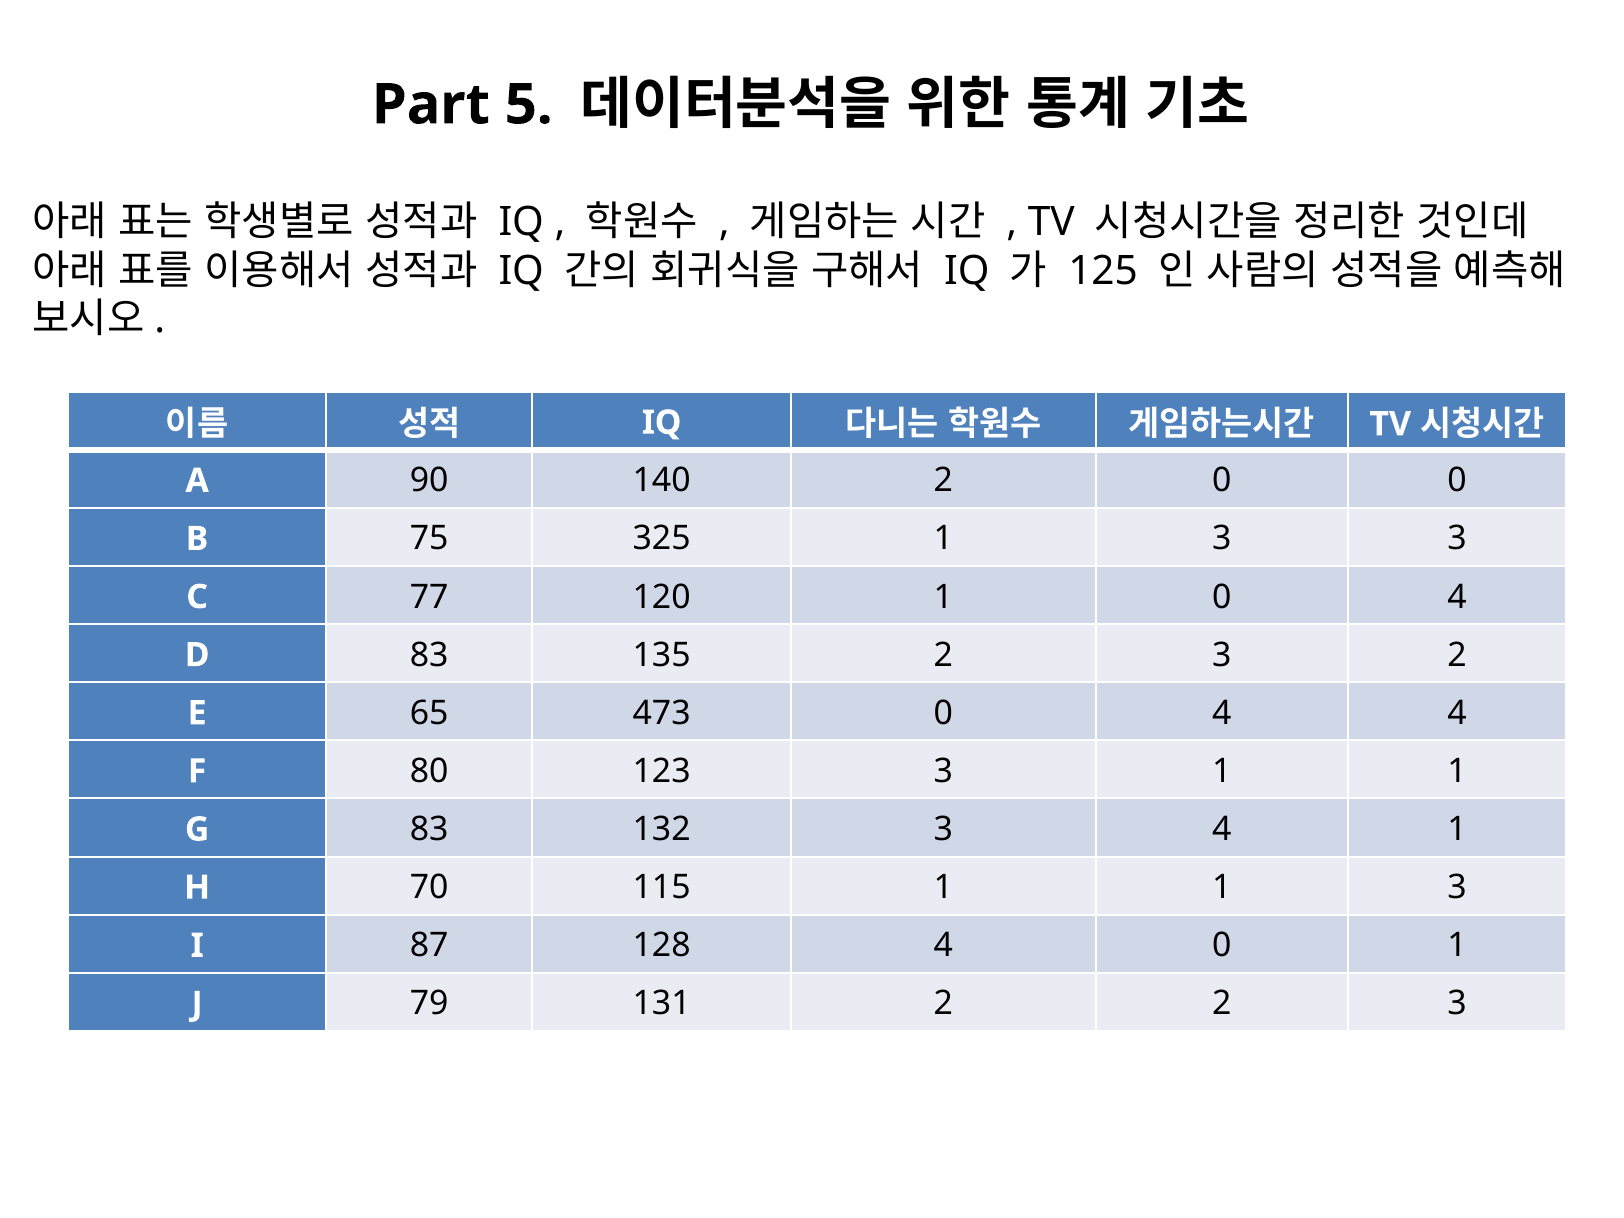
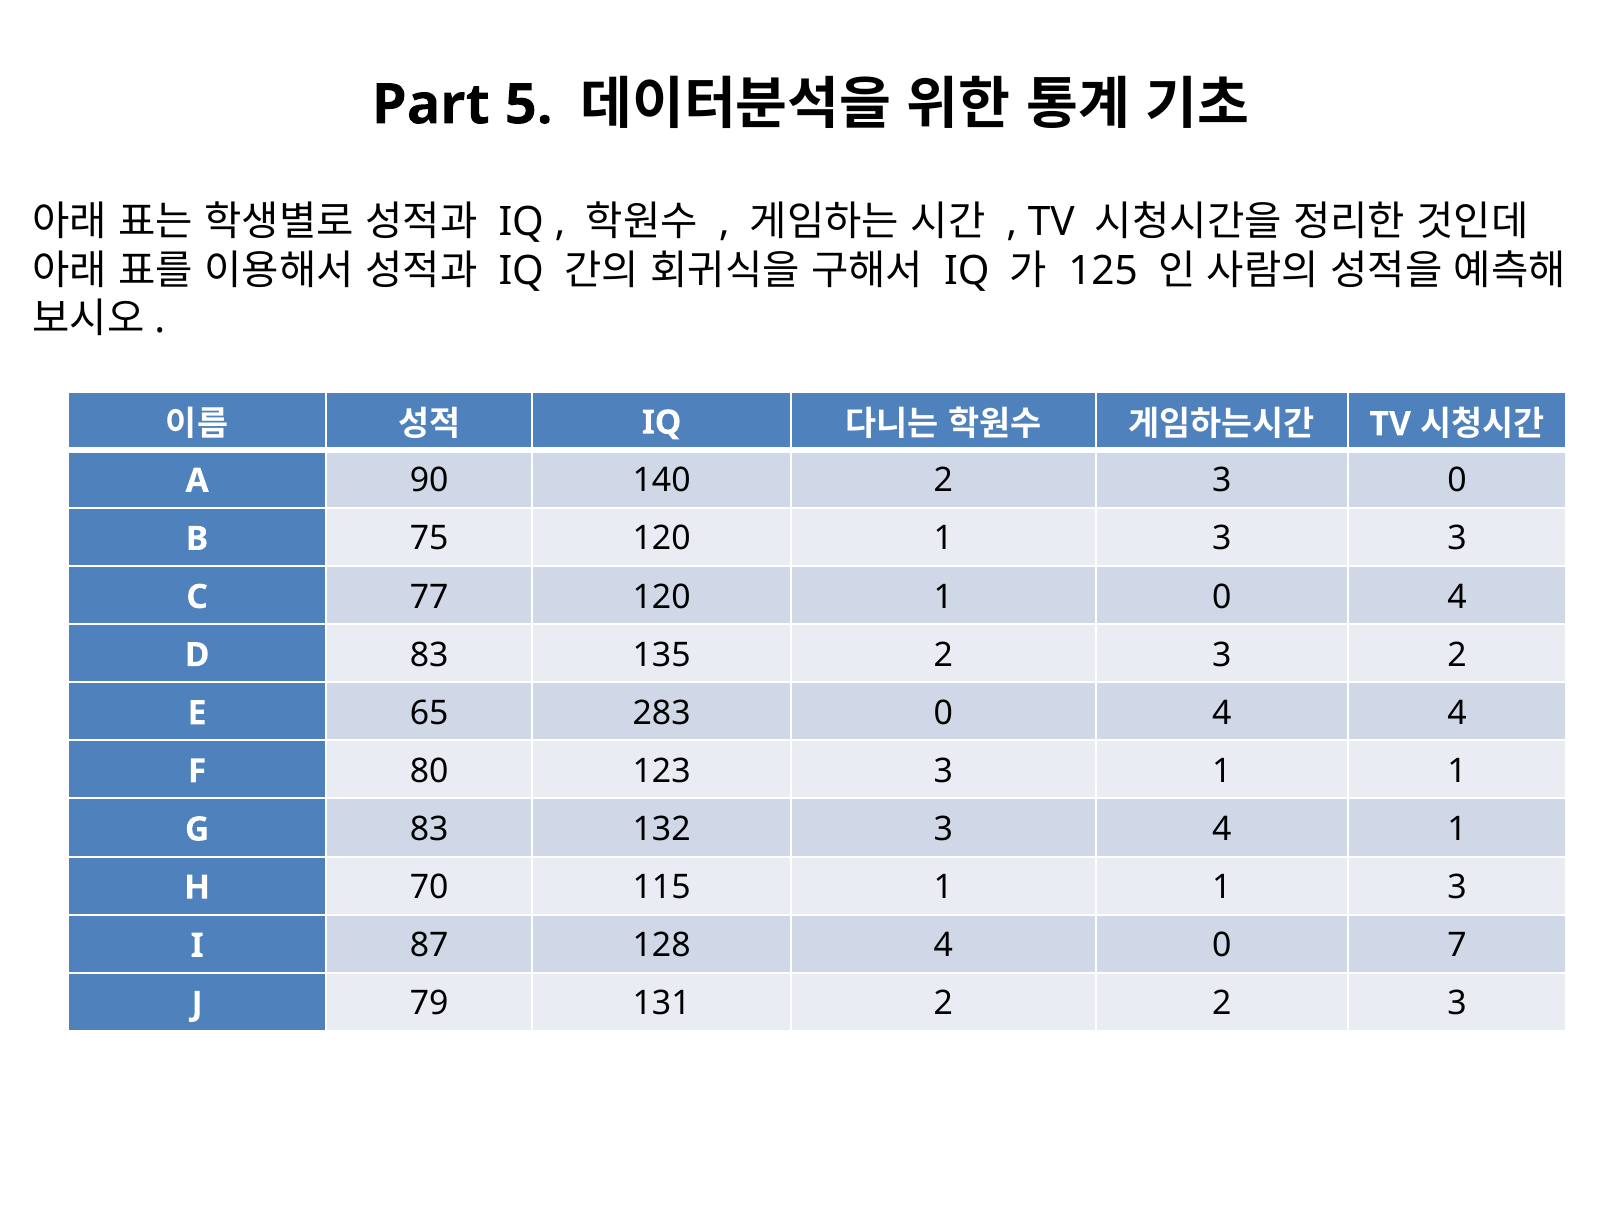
140 2 0: 0 -> 3
75 325: 325 -> 120
473: 473 -> 283
0 1: 1 -> 7
